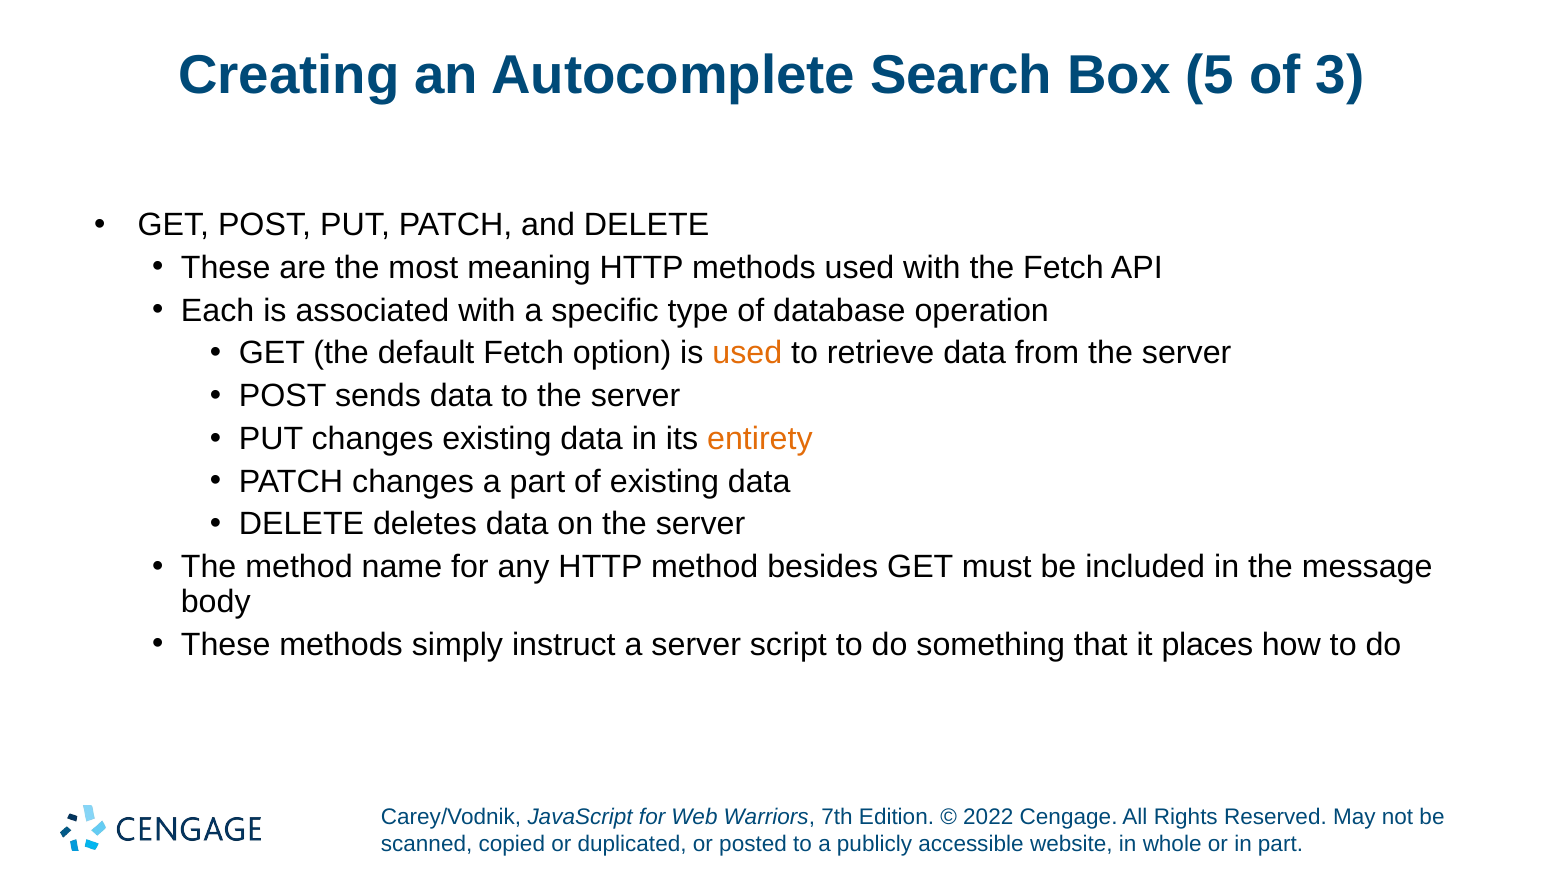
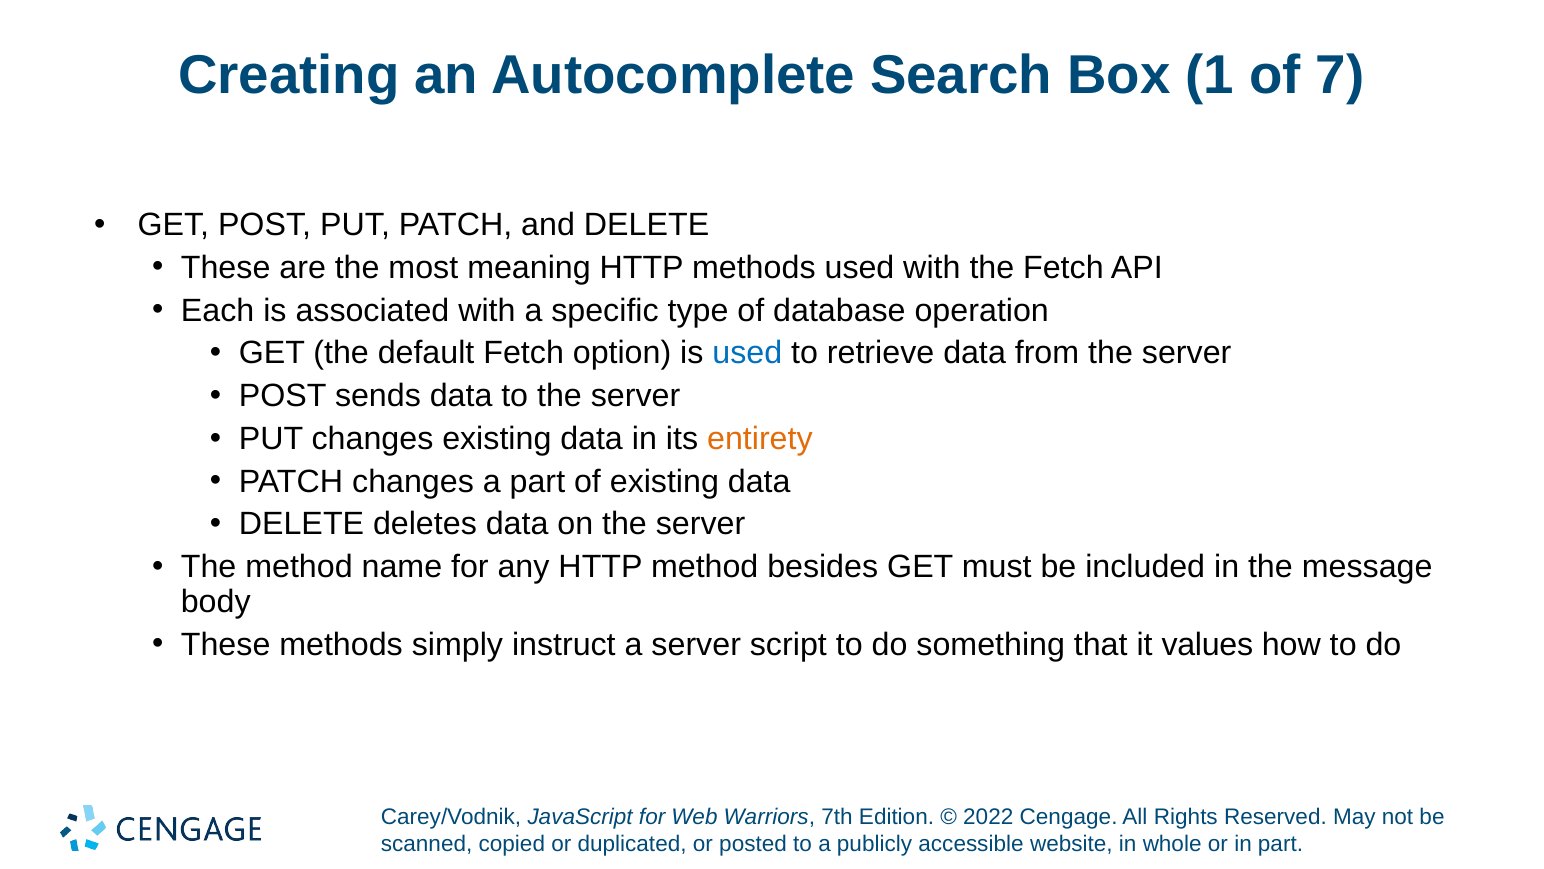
5: 5 -> 1
3: 3 -> 7
used at (747, 353) colour: orange -> blue
places: places -> values
